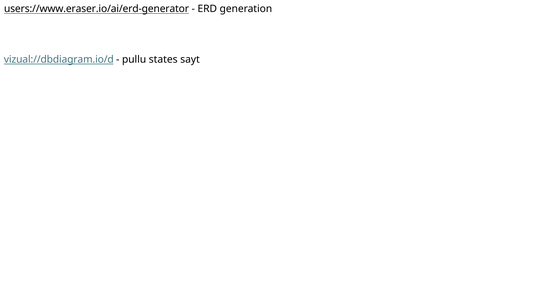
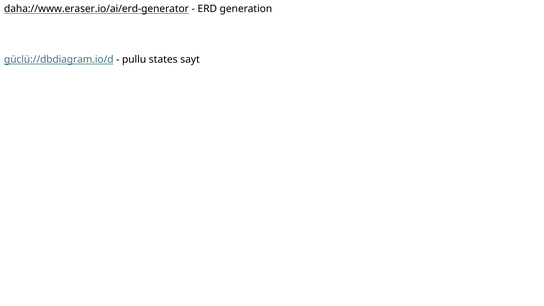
users://www.eraser.io/ai/erd-generator: users://www.eraser.io/ai/erd-generator -> daha://www.eraser.io/ai/erd-generator
vizual://dbdiagram.io/d: vizual://dbdiagram.io/d -> güclü://dbdiagram.io/d
